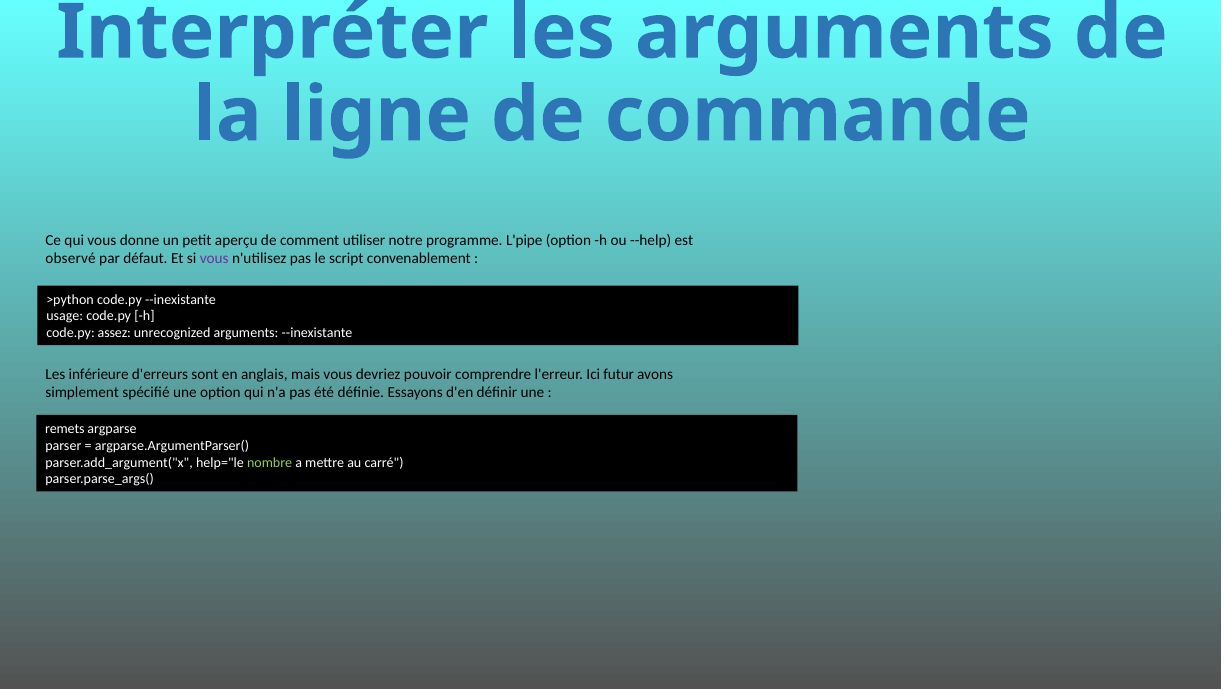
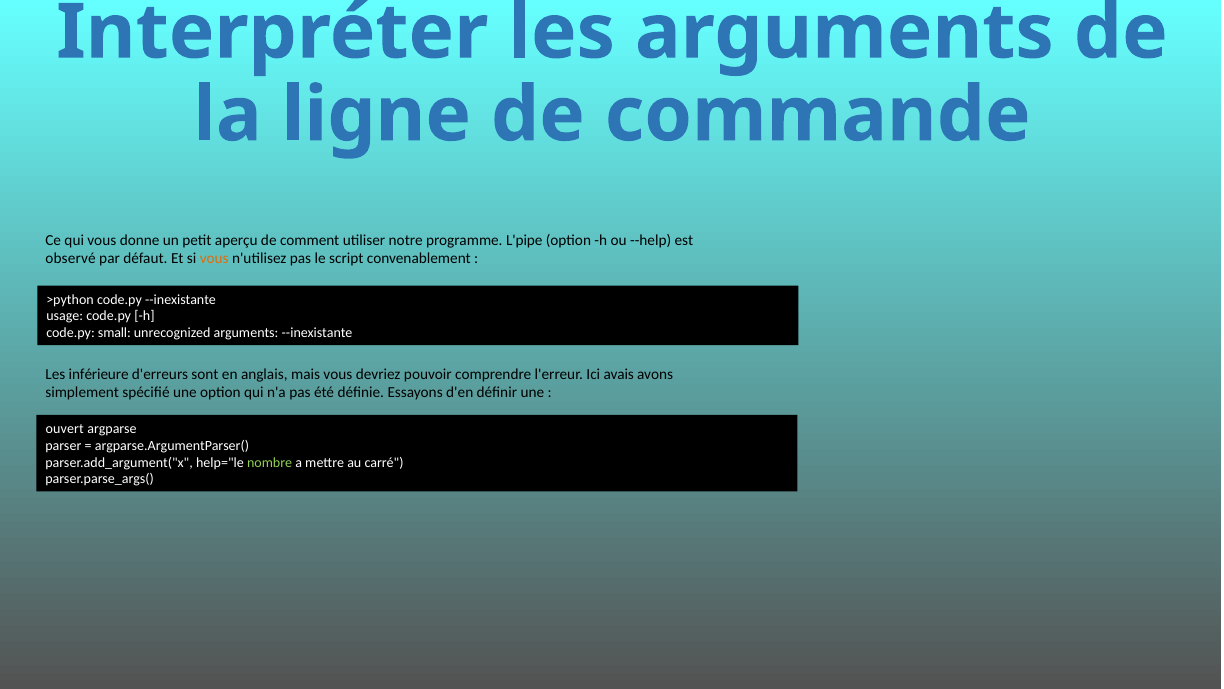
vous at (214, 258) colour: purple -> orange
assez: assez -> small
futur: futur -> avais
remets: remets -> ouvert
